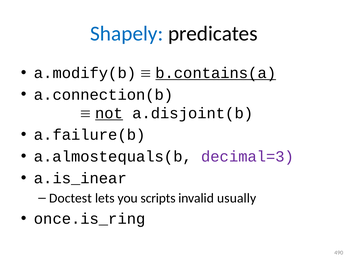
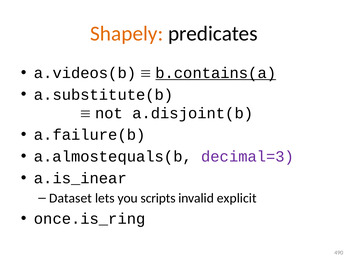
Shapely colour: blue -> orange
a.modify(b: a.modify(b -> a.videos(b
a.connection(b: a.connection(b -> a.substitute(b
not underline: present -> none
Doctest: Doctest -> Dataset
usually: usually -> explicit
